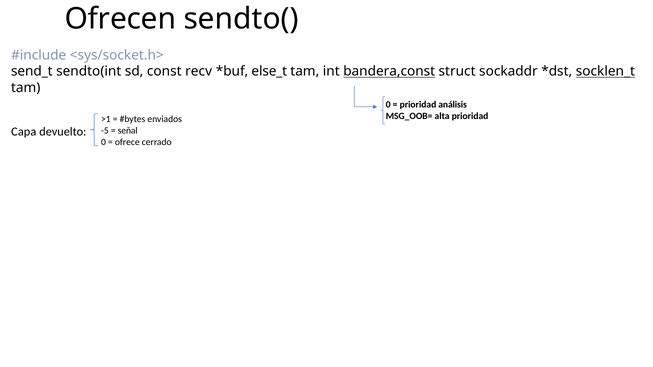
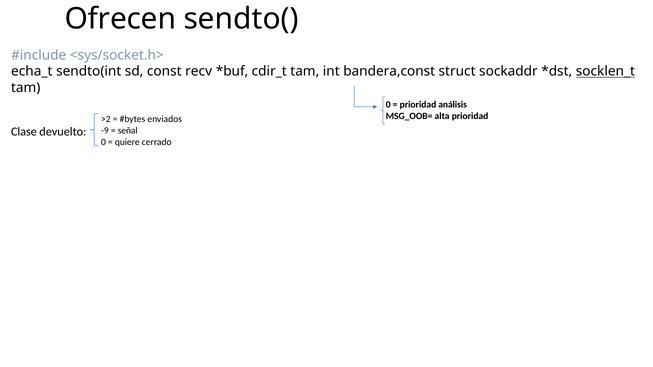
send_t: send_t -> echa_t
else_t: else_t -> cdir_t
bandera,const underline: present -> none
>1: >1 -> >2
-5: -5 -> -9
Capa: Capa -> Clase
ofrece: ofrece -> quiere
